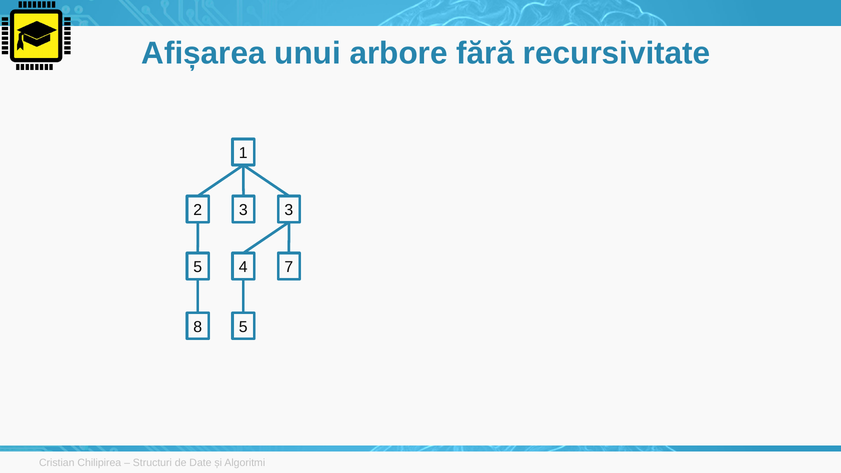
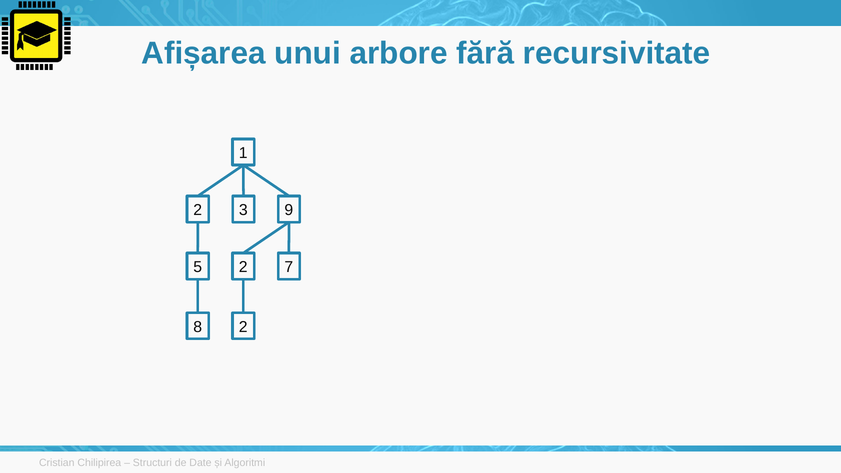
3 3: 3 -> 9
5 4: 4 -> 2
8 5: 5 -> 2
